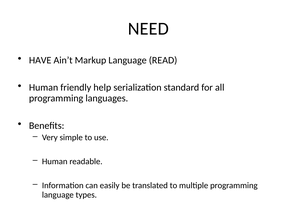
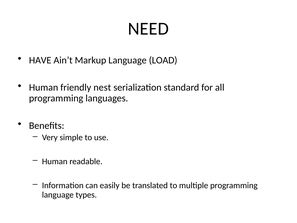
READ: READ -> LOAD
help: help -> nest
